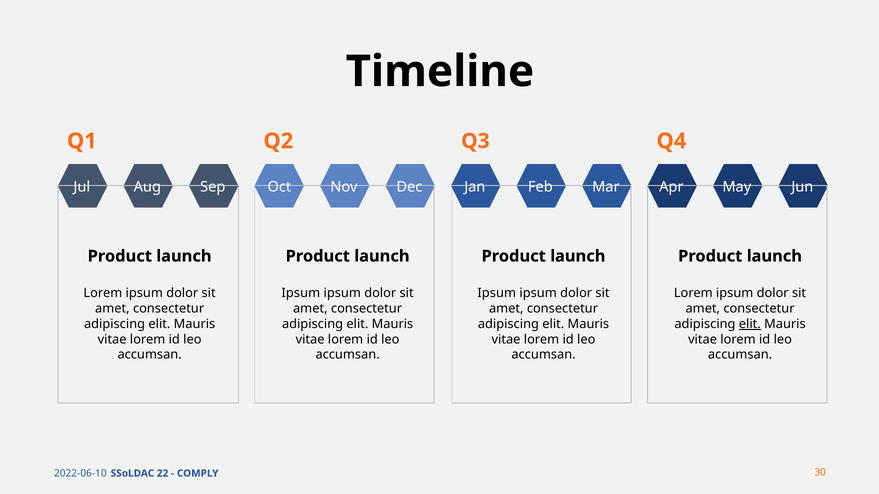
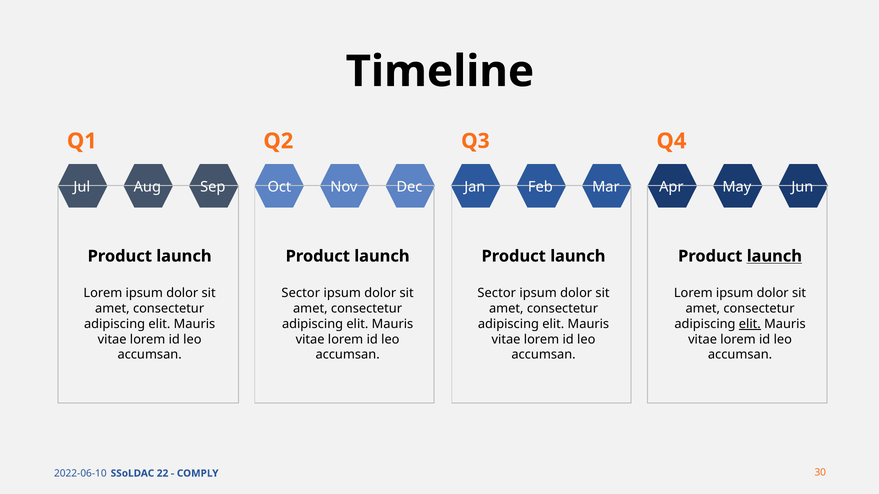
launch at (774, 256) underline: none -> present
Ipsum at (301, 293): Ipsum -> Sector
Ipsum at (497, 293): Ipsum -> Sector
